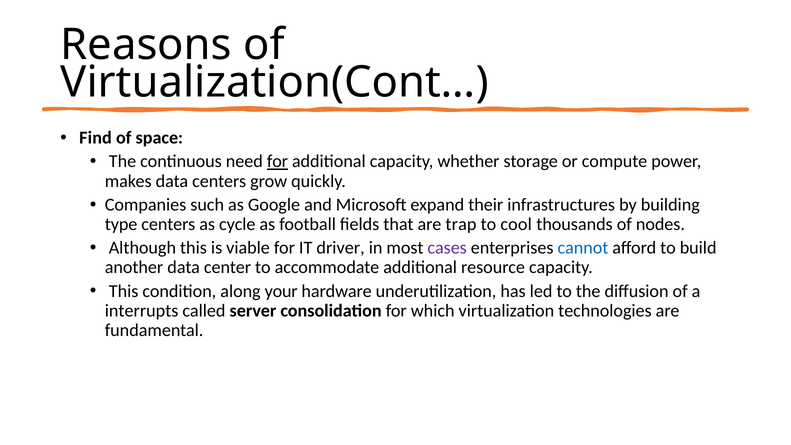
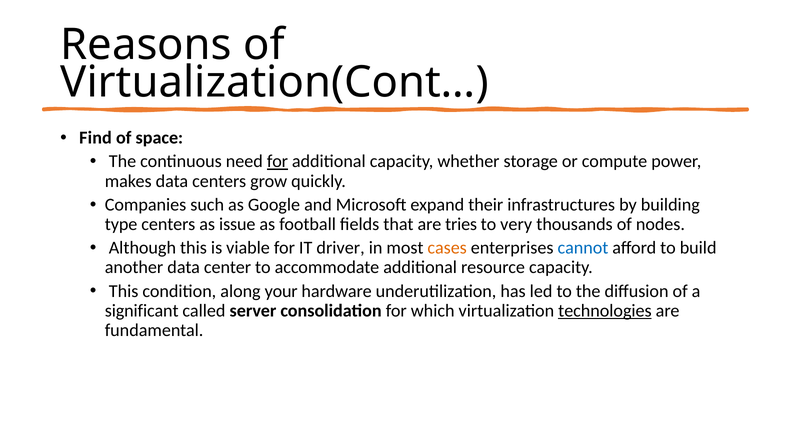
cycle: cycle -> issue
trap: trap -> tries
cool: cool -> very
cases colour: purple -> orange
interrupts: interrupts -> significant
technologies underline: none -> present
